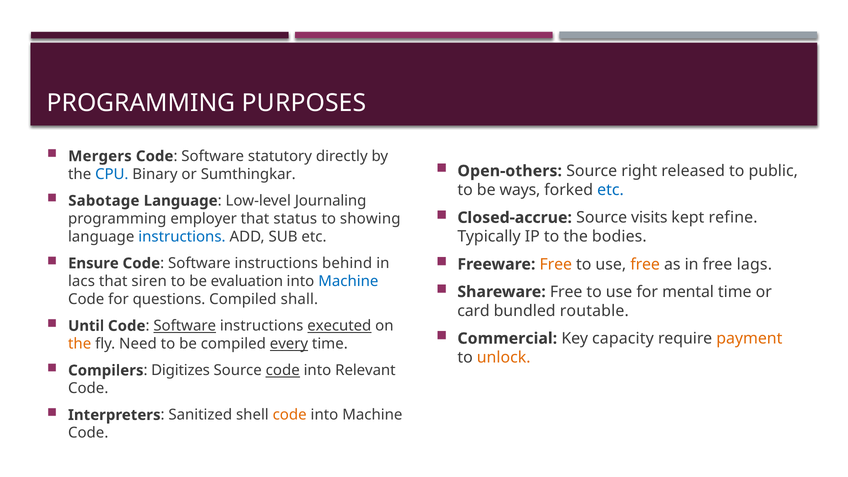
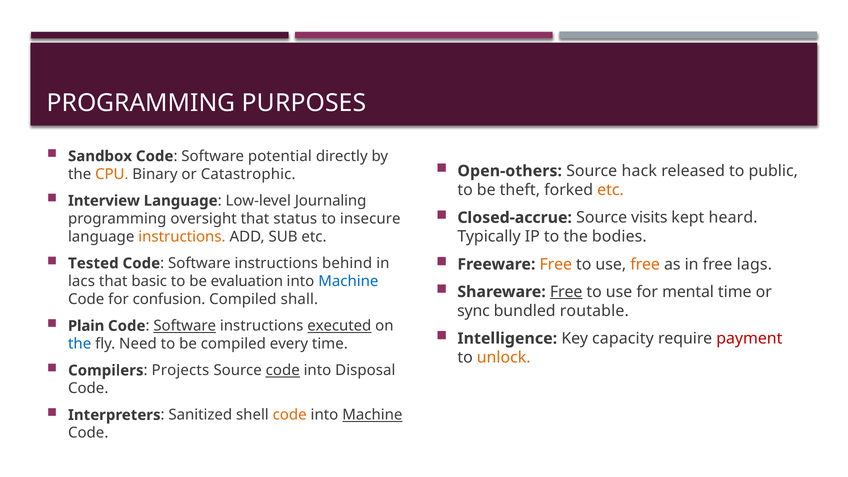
Mergers: Mergers -> Sandbox
statutory: statutory -> potential
right: right -> hack
CPU colour: blue -> orange
Sumthingkar: Sumthingkar -> Catastrophic
ways: ways -> theft
etc at (610, 190) colour: blue -> orange
Sabotage: Sabotage -> Interview
refine: refine -> heard
employer: employer -> oversight
showing: showing -> insecure
instructions at (182, 237) colour: blue -> orange
Ensure: Ensure -> Tested
siren: siren -> basic
Free at (566, 292) underline: none -> present
questions: questions -> confusion
card: card -> sync
Until: Until -> Plain
Commercial: Commercial -> Intelligence
payment colour: orange -> red
the at (80, 344) colour: orange -> blue
every underline: present -> none
Digitizes: Digitizes -> Projects
Relevant: Relevant -> Disposal
Machine at (372, 415) underline: none -> present
